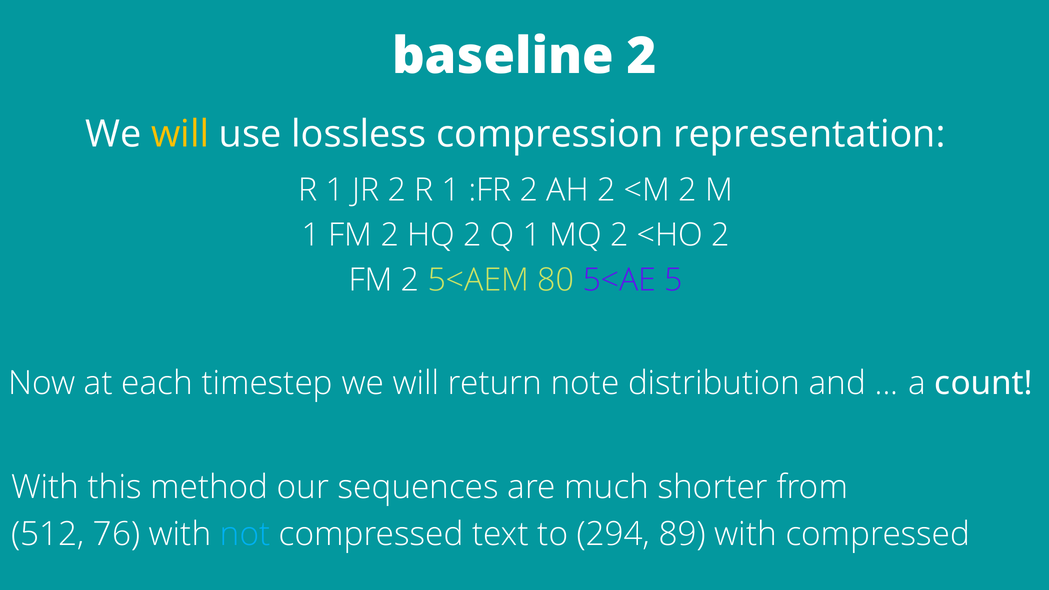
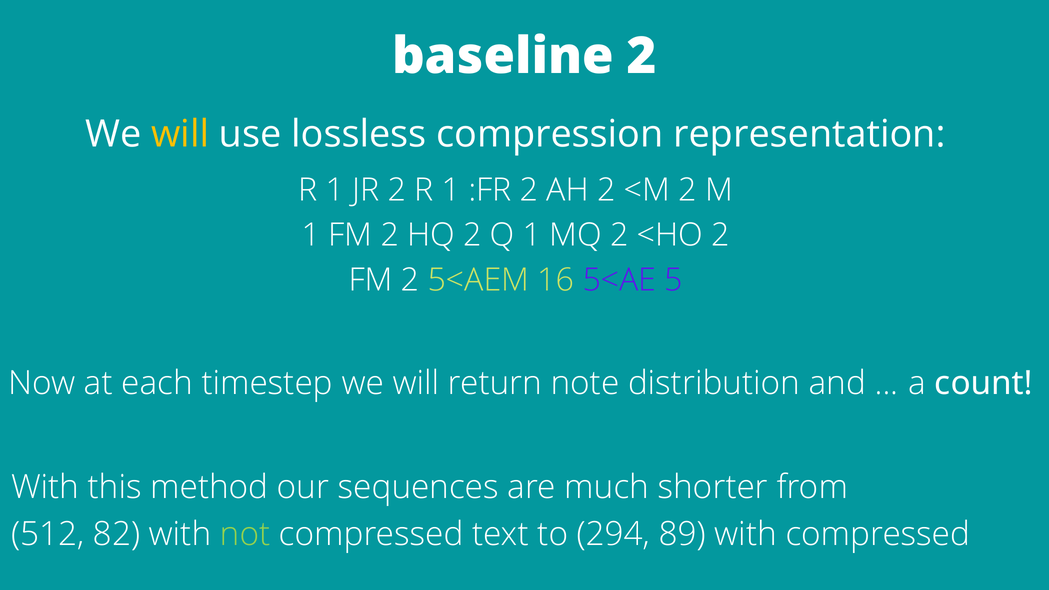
80: 80 -> 16
76: 76 -> 82
not colour: light blue -> light green
